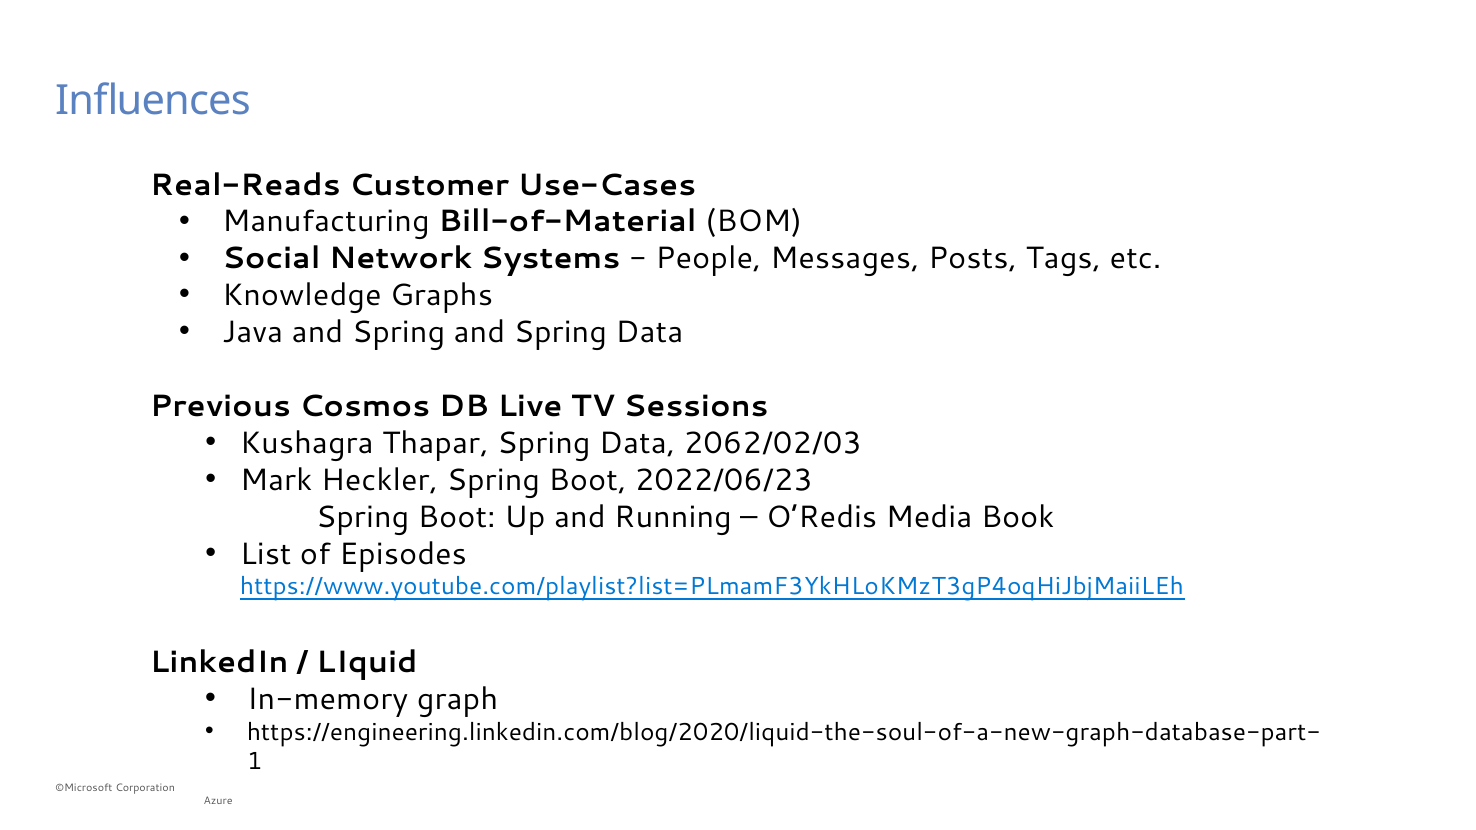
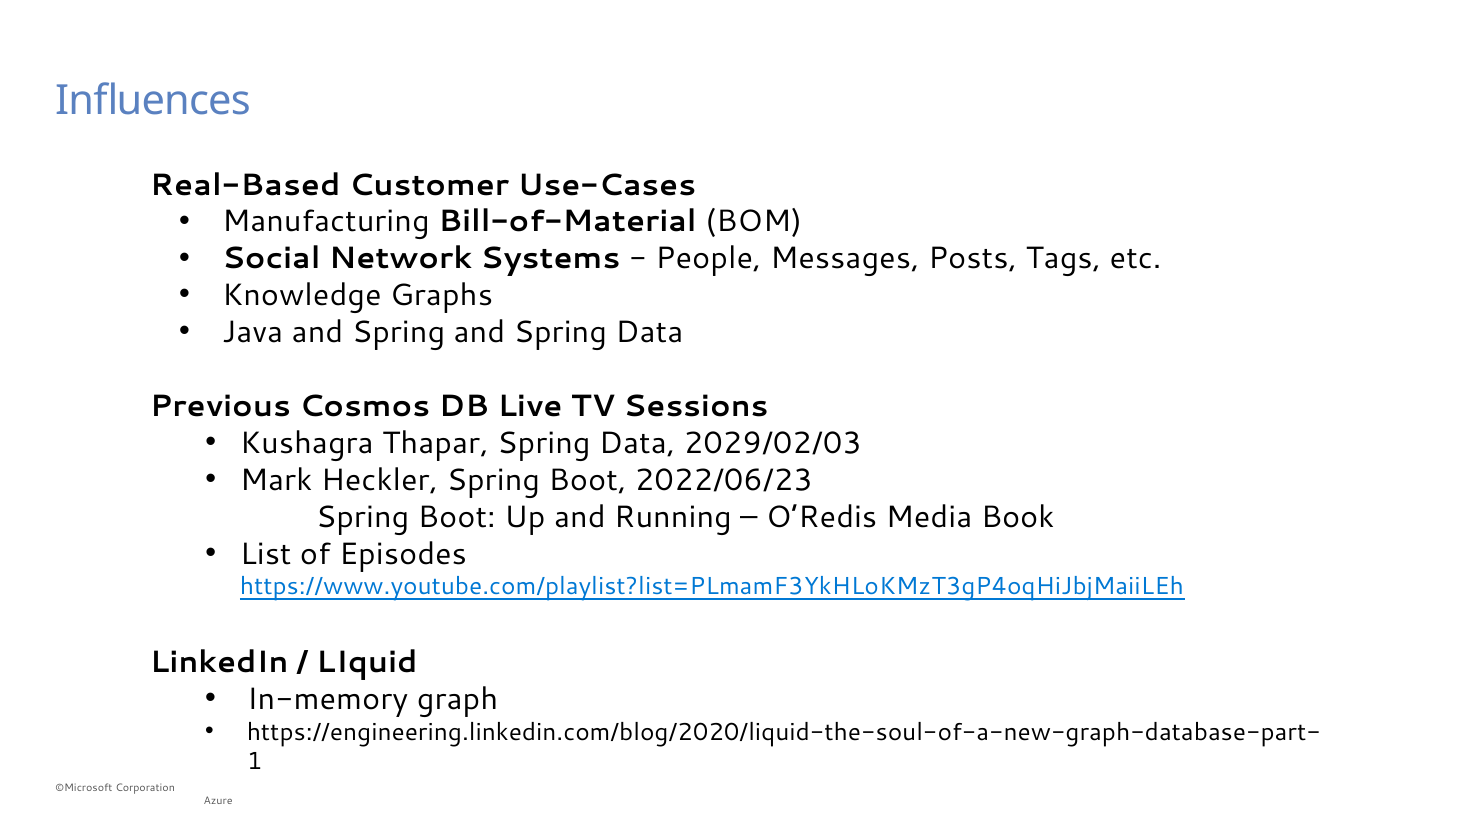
Real-Reads: Real-Reads -> Real-Based
2062/02/03: 2062/02/03 -> 2029/02/03
